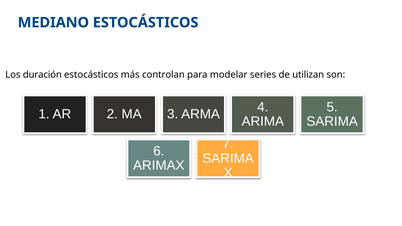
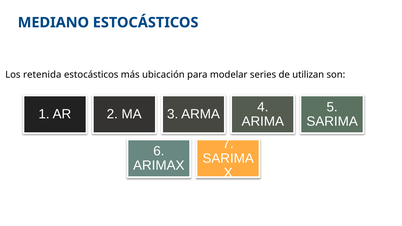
duración: duración -> retenida
controlan: controlan -> ubicación
